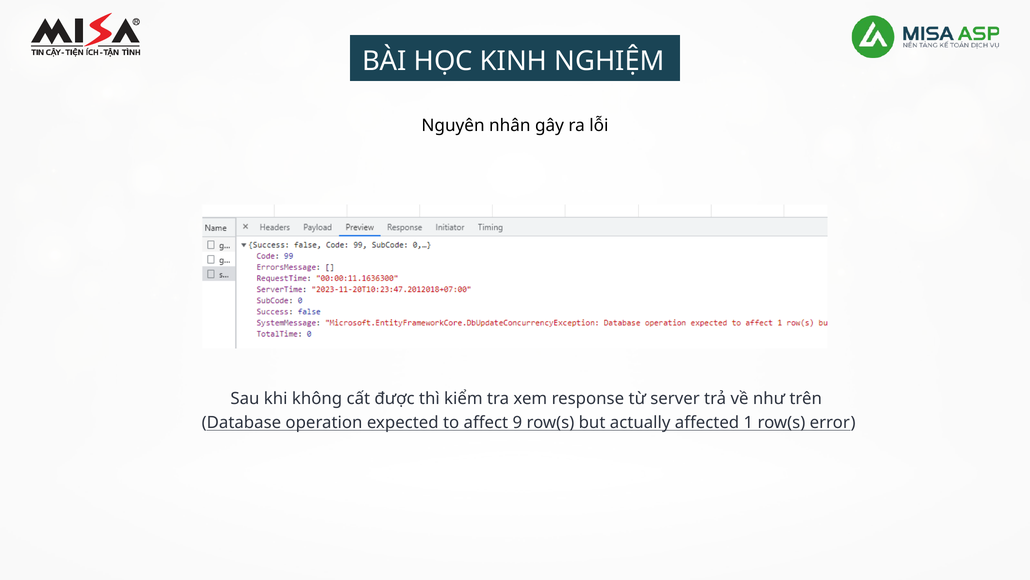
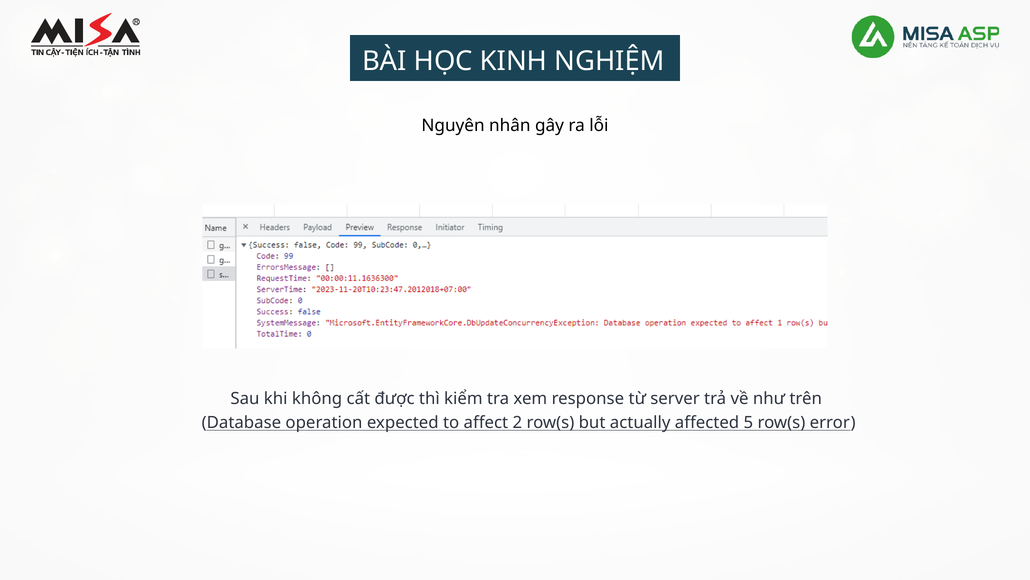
9: 9 -> 2
1: 1 -> 5
